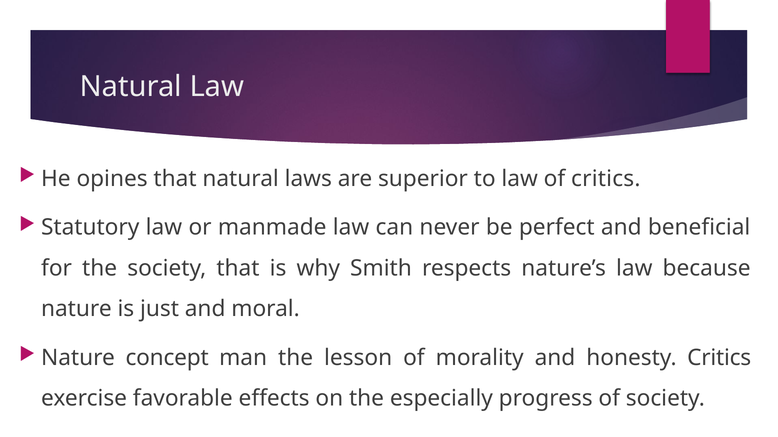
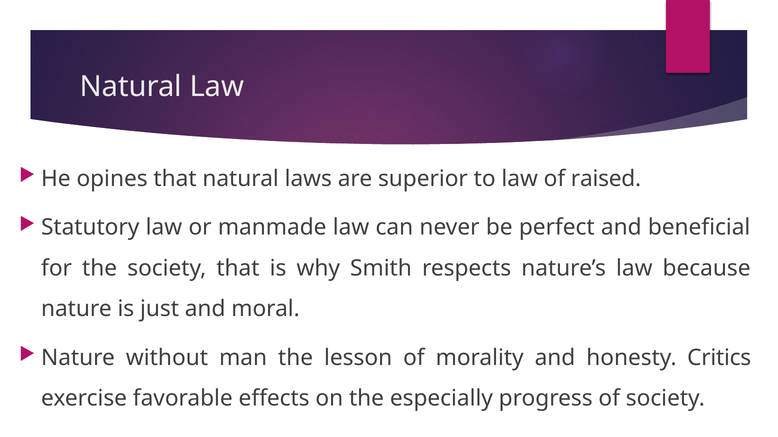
of critics: critics -> raised
concept: concept -> without
